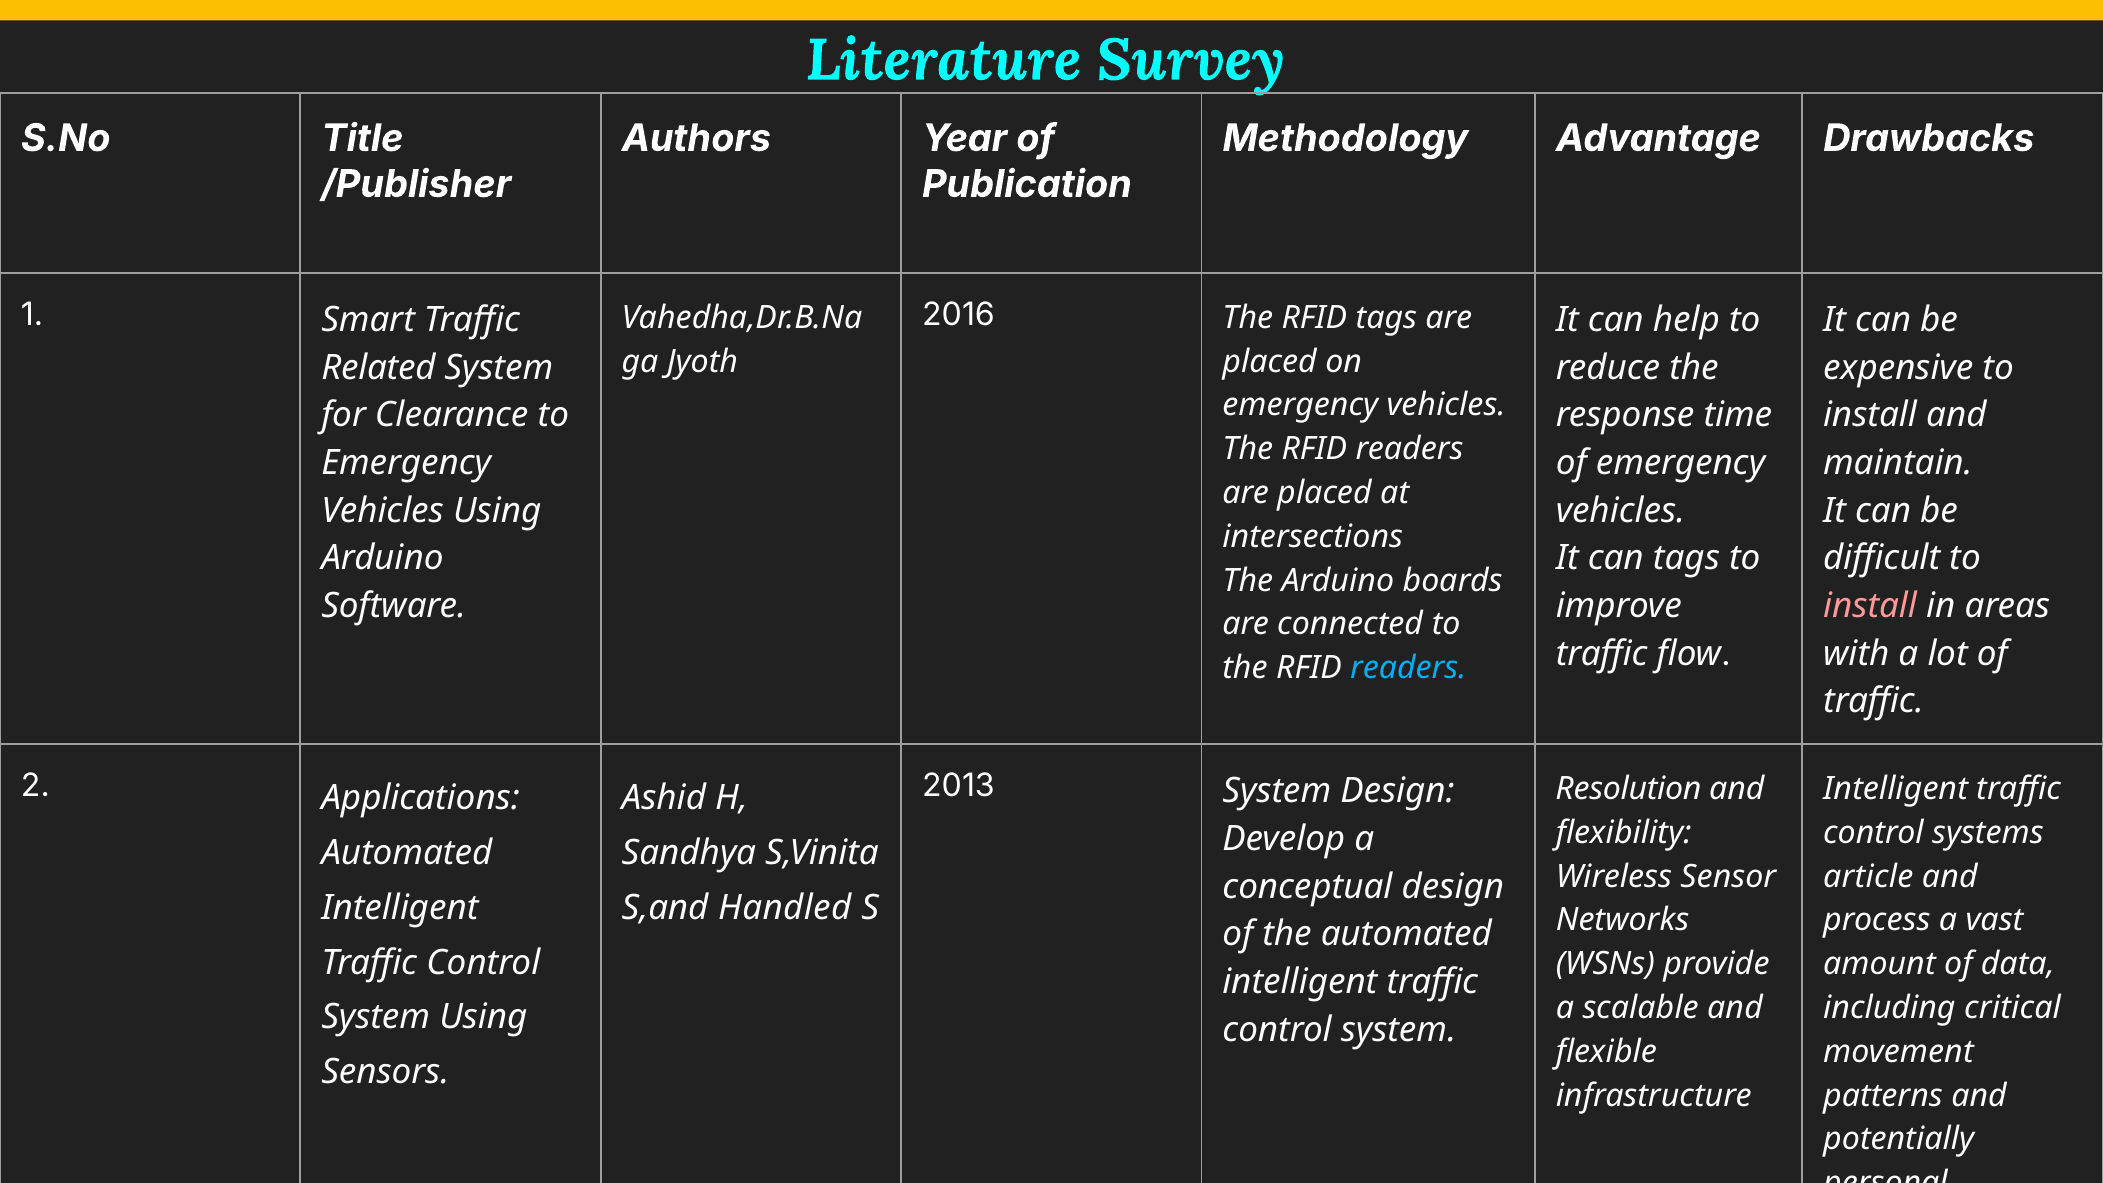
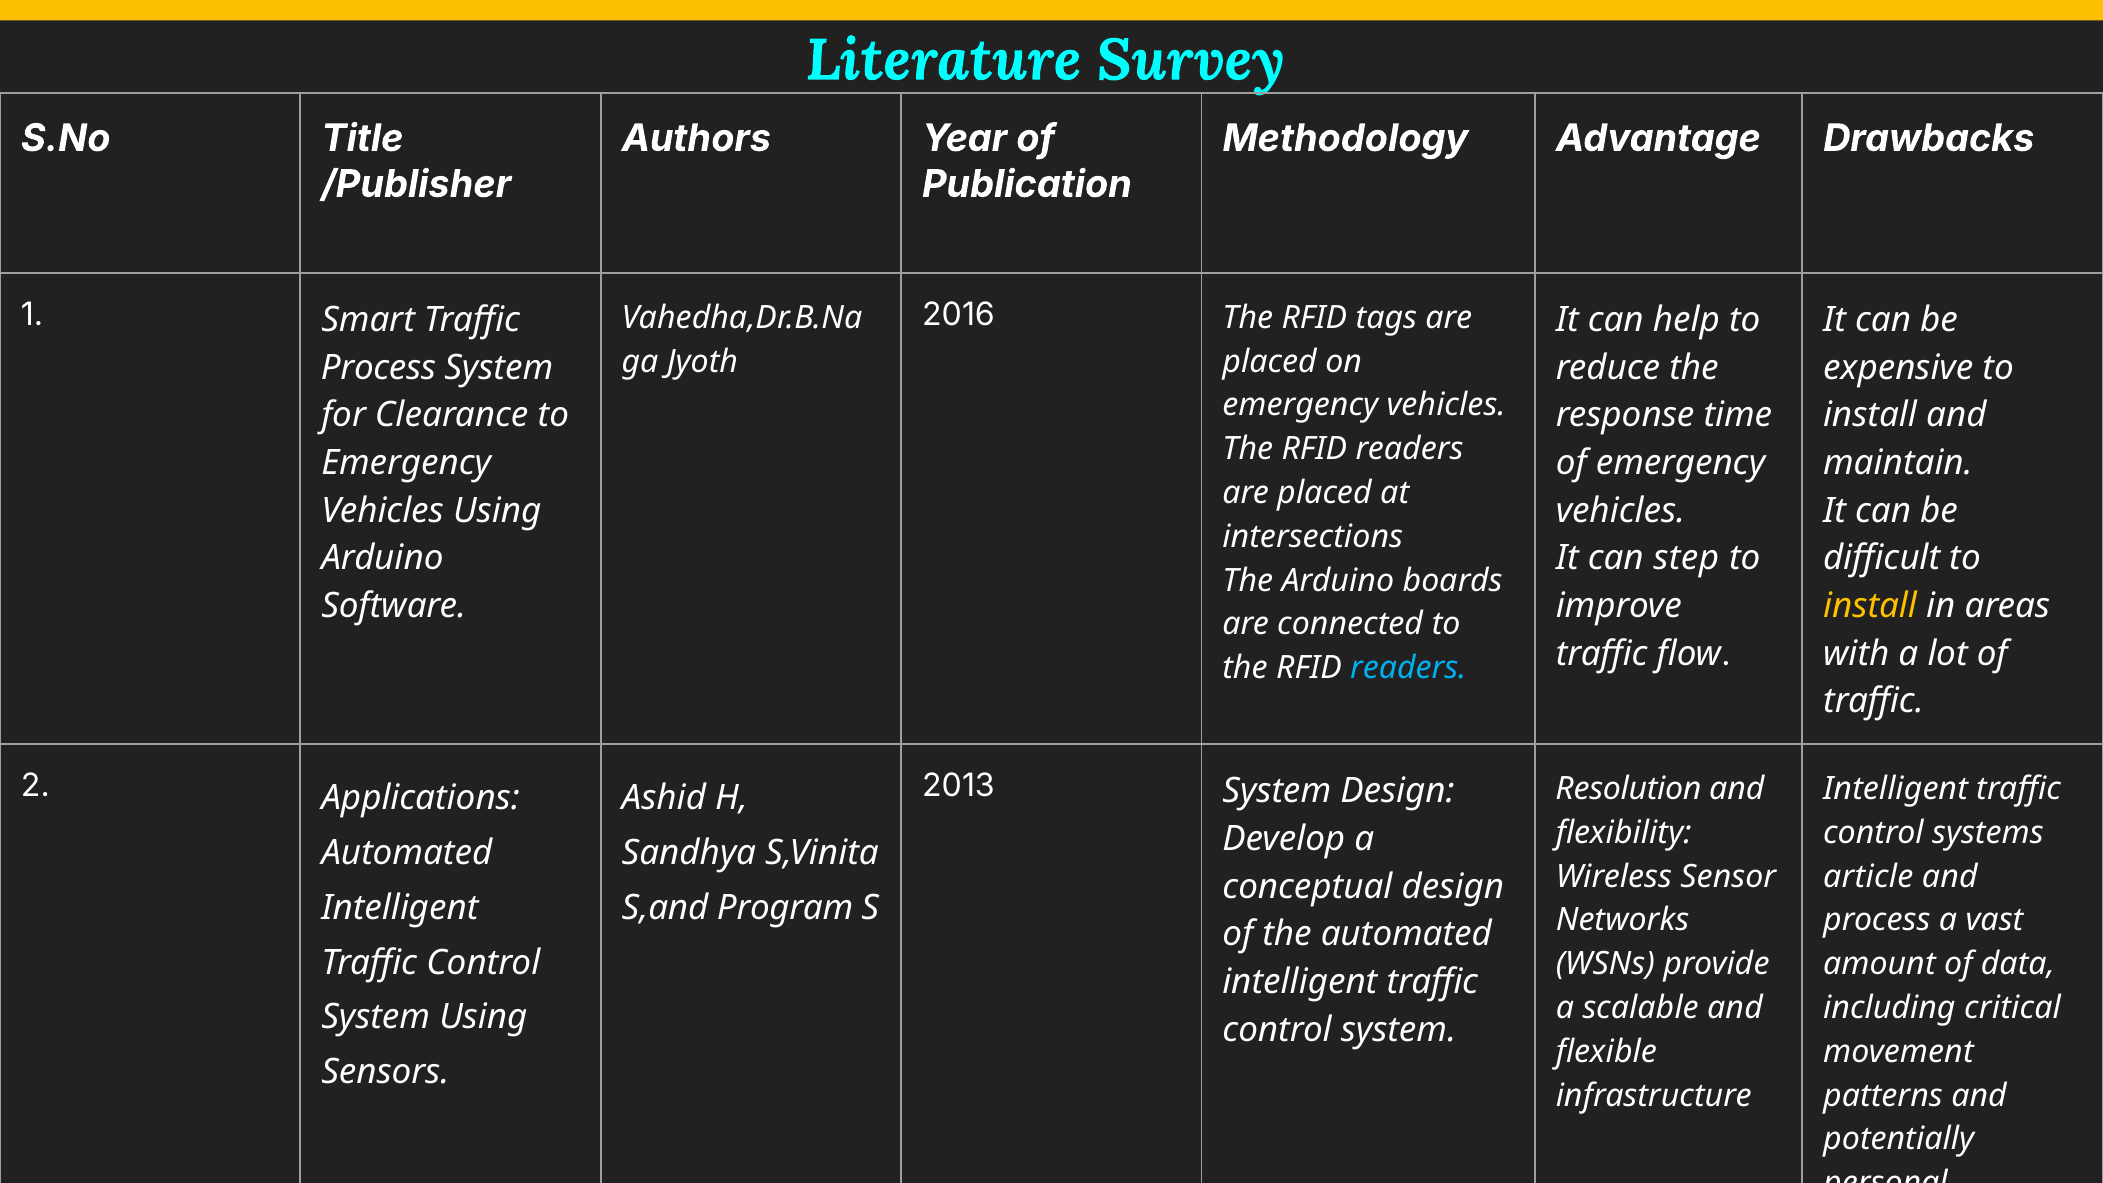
Related at (378, 368): Related -> Process
can tags: tags -> step
install at (1870, 606) colour: pink -> yellow
Handled: Handled -> Program
